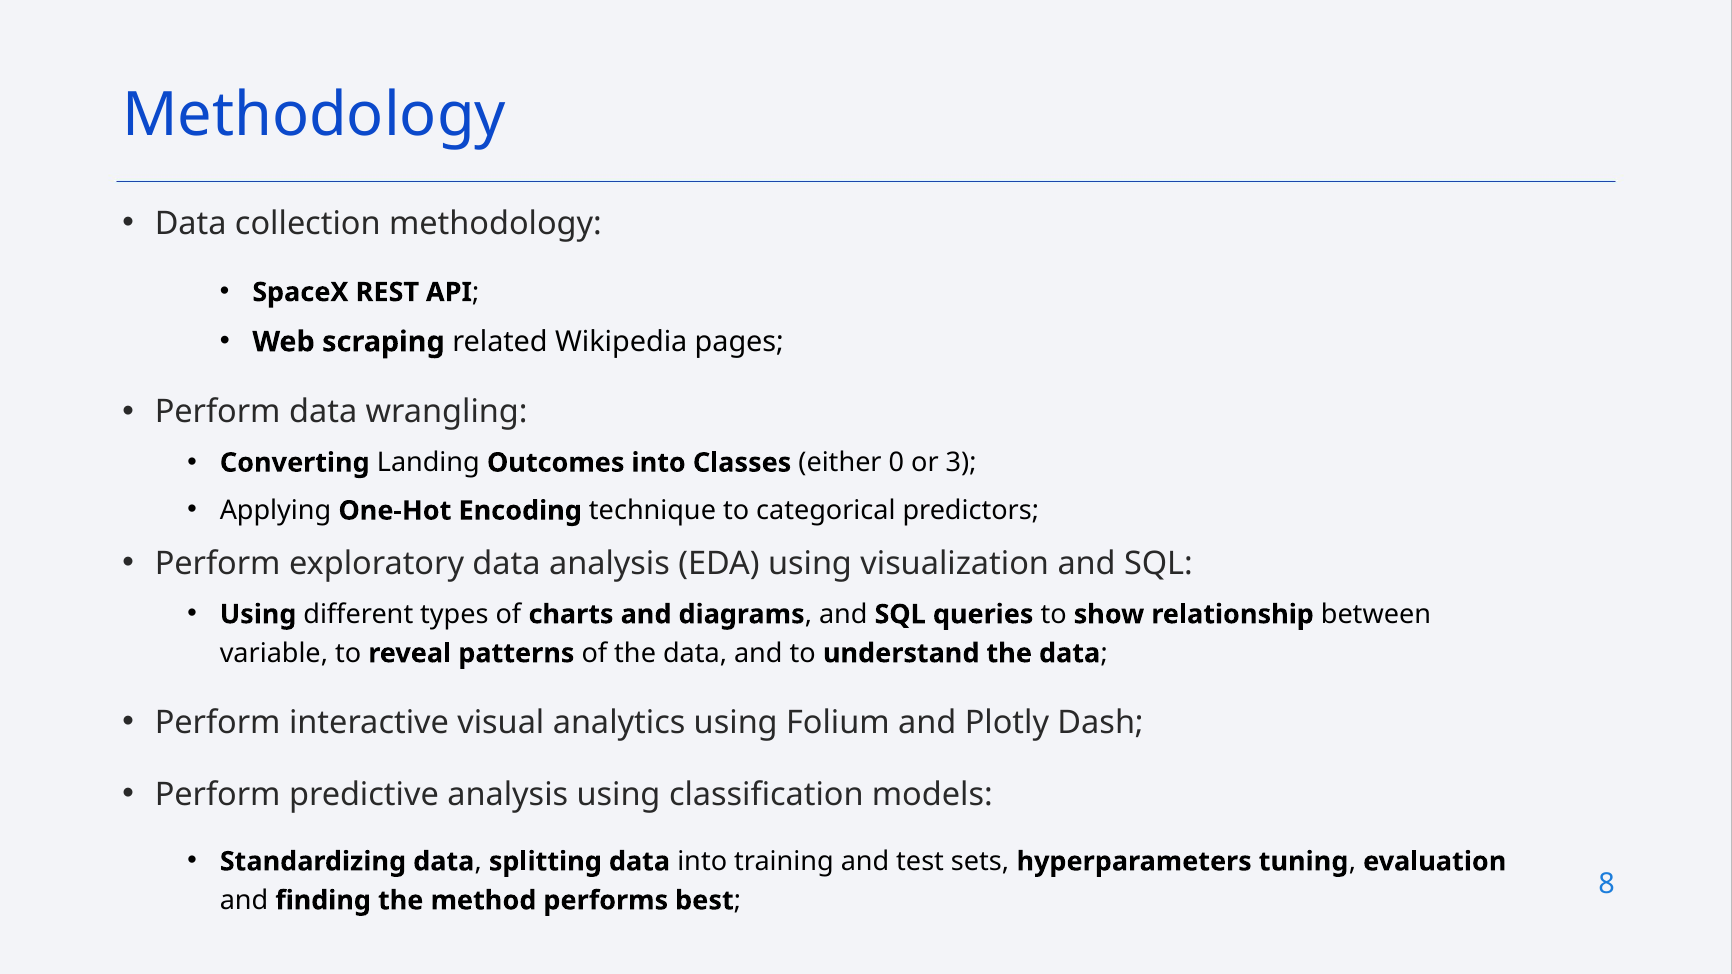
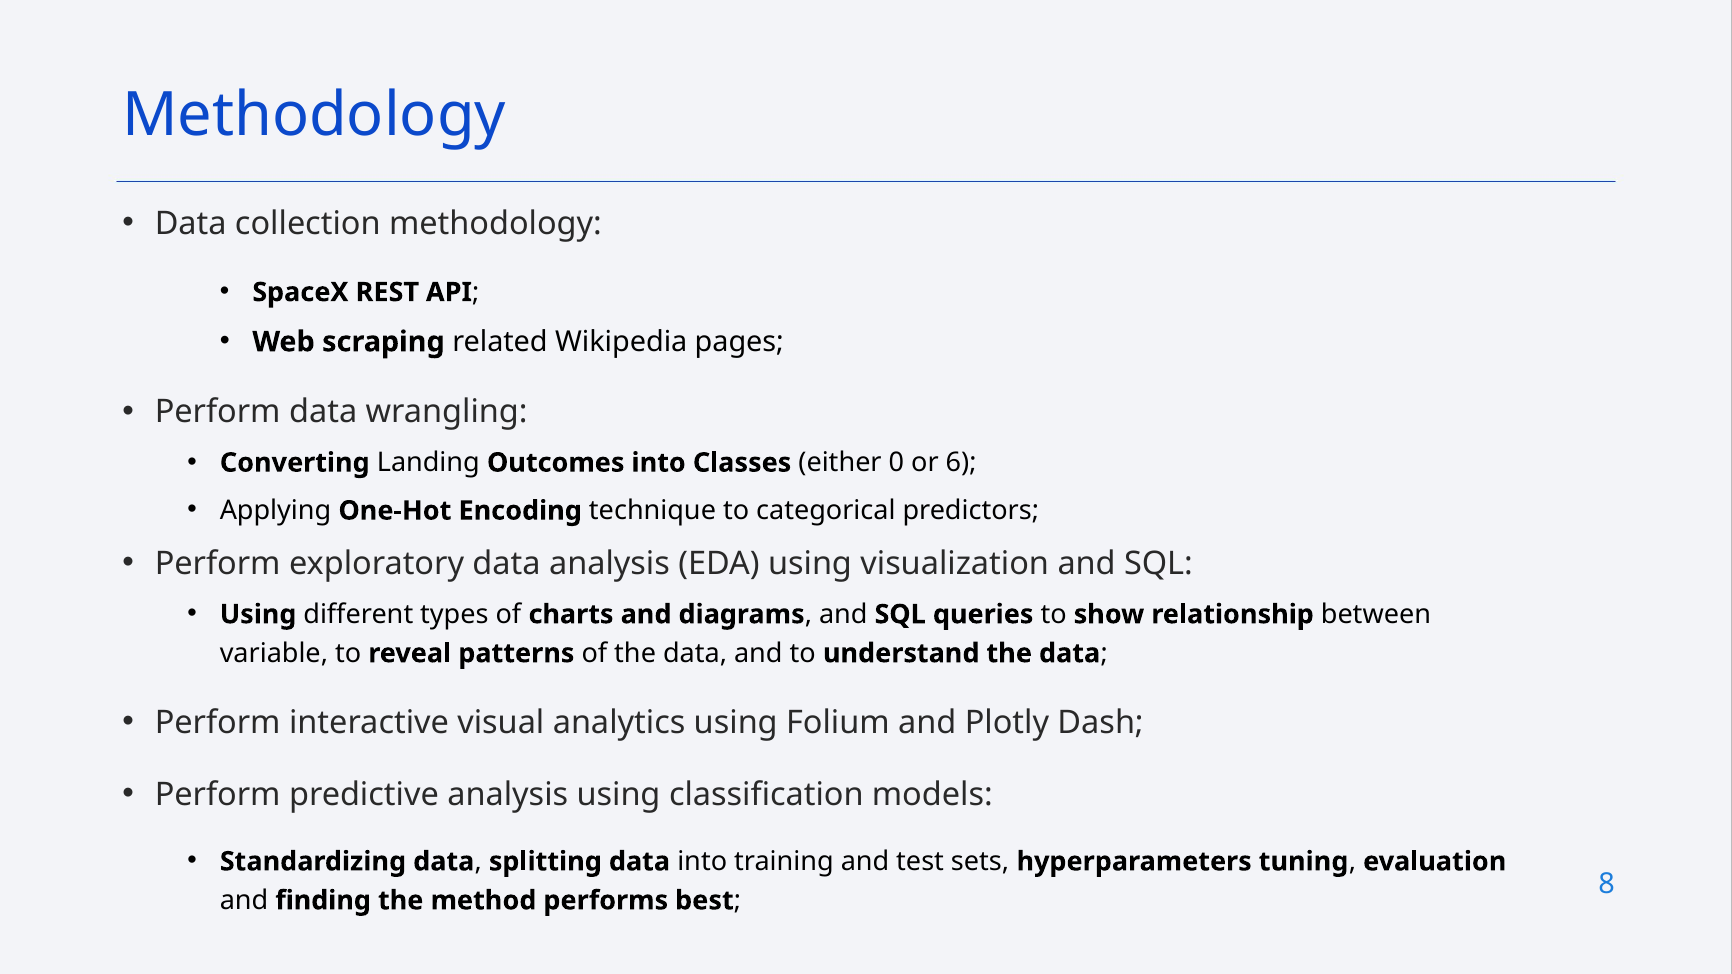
3: 3 -> 6
